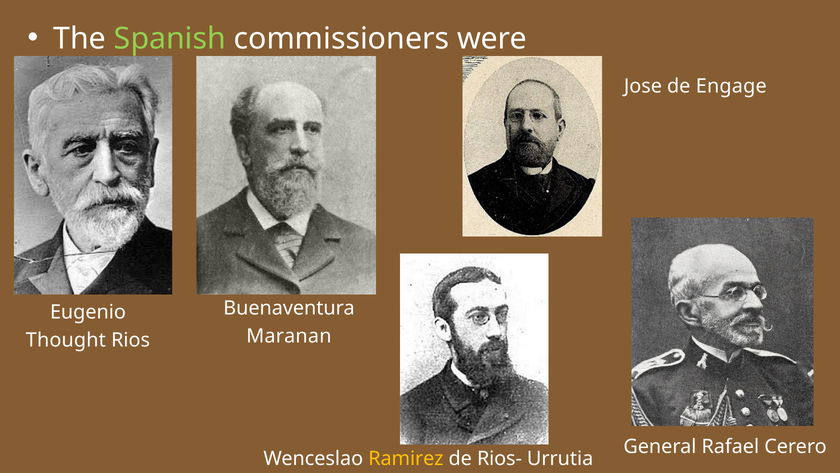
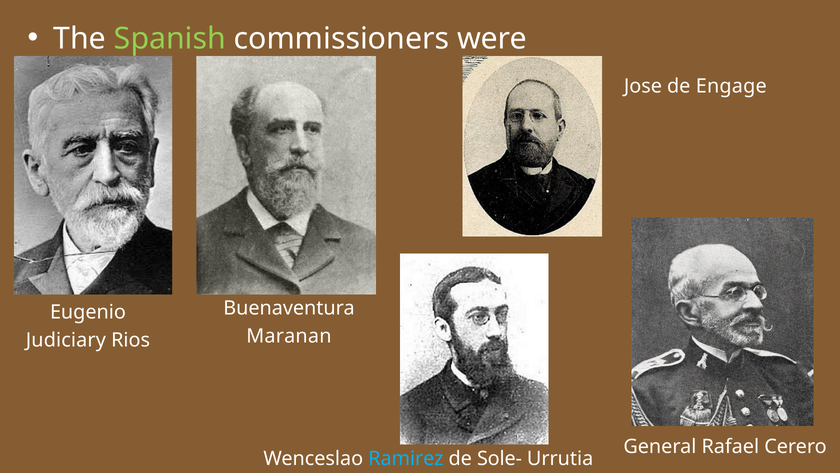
Thought: Thought -> Judiciary
Ramirez colour: yellow -> light blue
Rios-: Rios- -> Sole-
